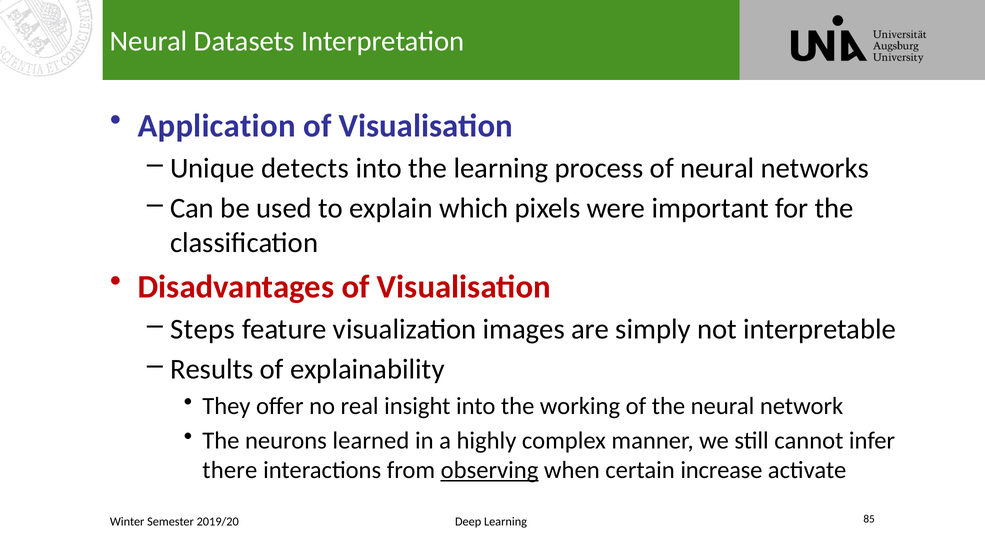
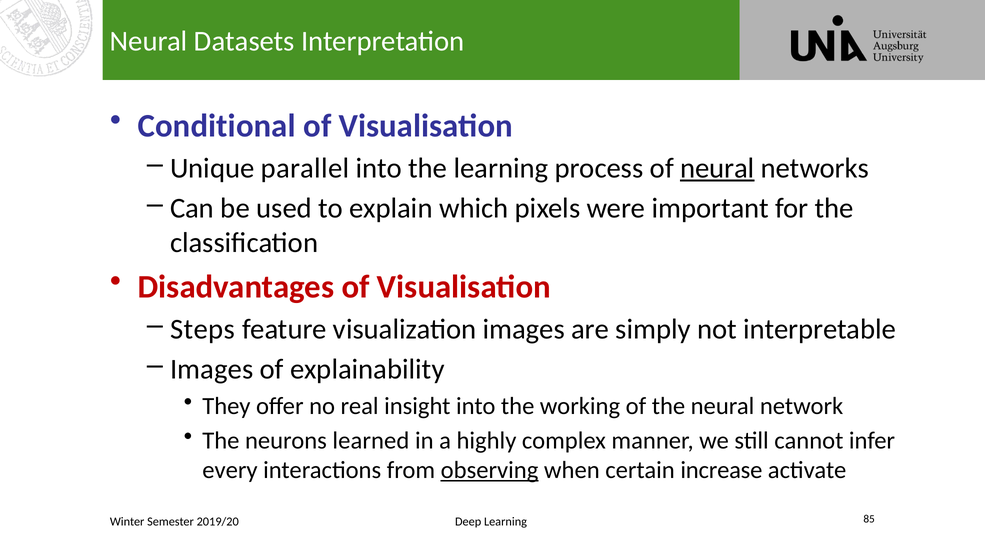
Application: Application -> Conditional
detects: detects -> parallel
neural at (717, 168) underline: none -> present
Results at (212, 369): Results -> Images
there: there -> every
